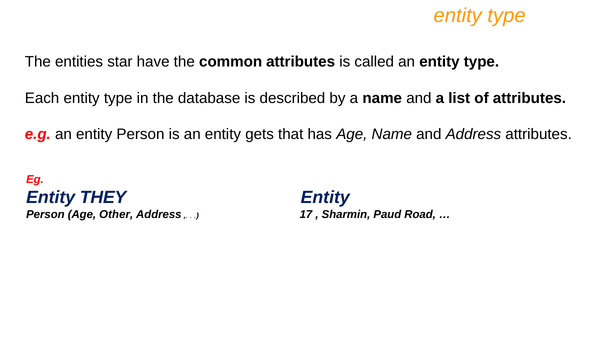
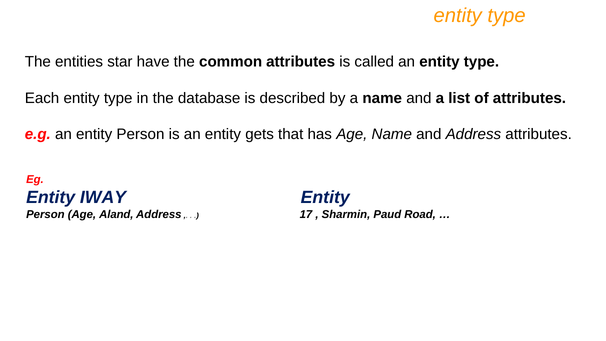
THEY: THEY -> IWAY
Other: Other -> Aland
